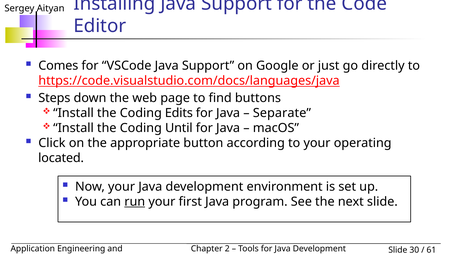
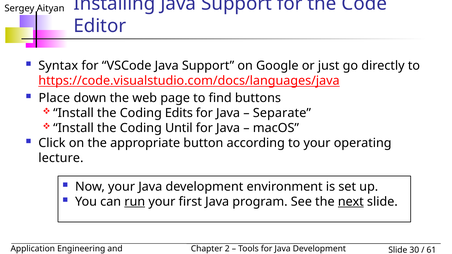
Comes: Comes -> Syntax
Steps: Steps -> Place
located: located -> lecture
next underline: none -> present
